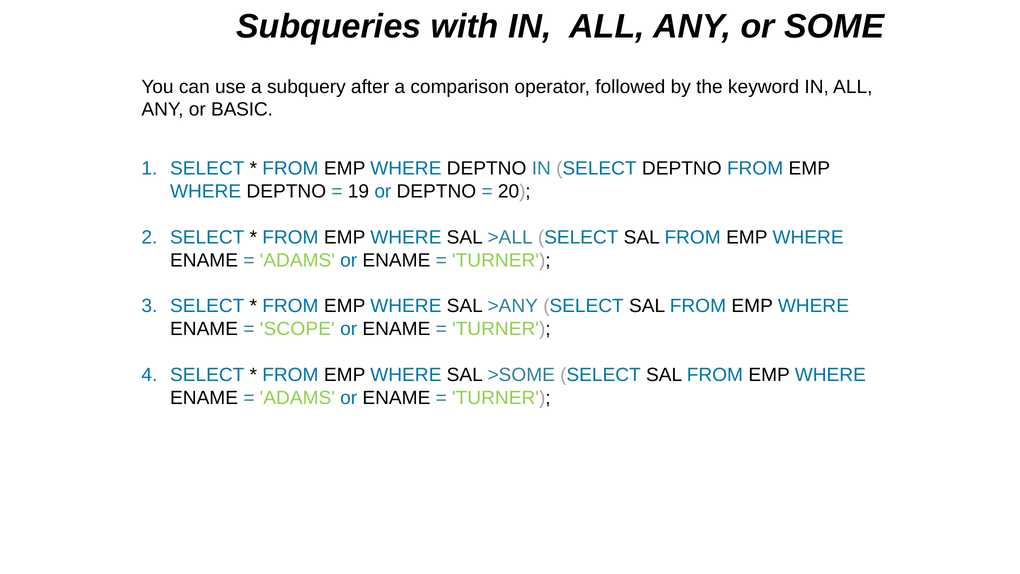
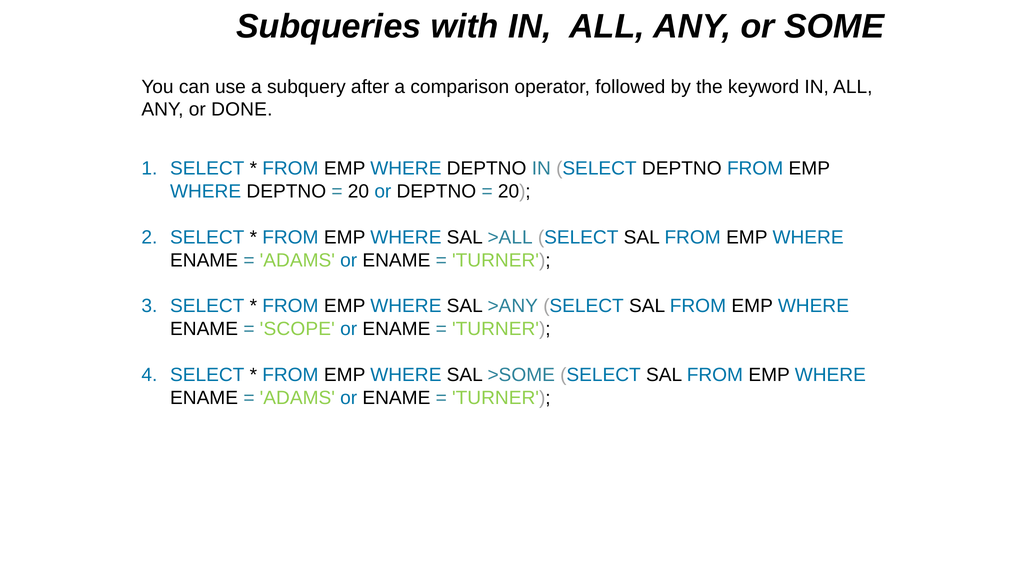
BASIC: BASIC -> DONE
19 at (358, 191): 19 -> 20
